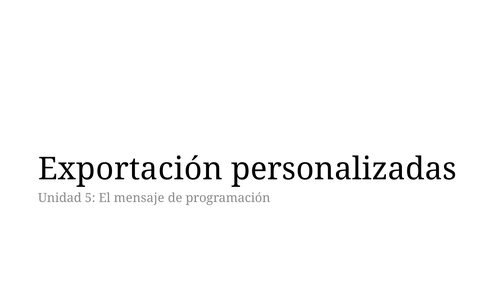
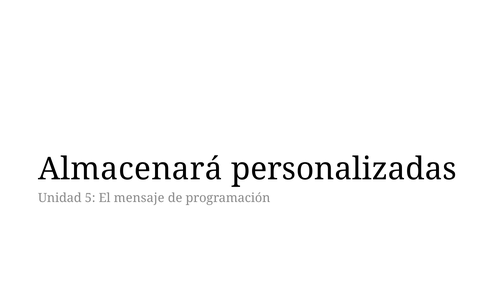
Exportación: Exportación -> Almacenará
